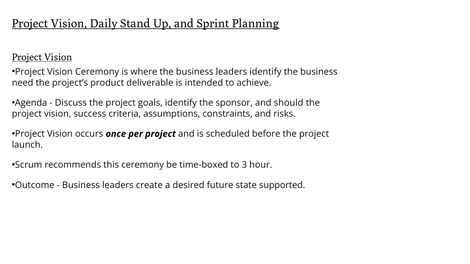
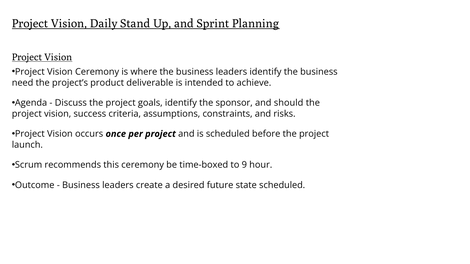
3: 3 -> 9
state supported: supported -> scheduled
